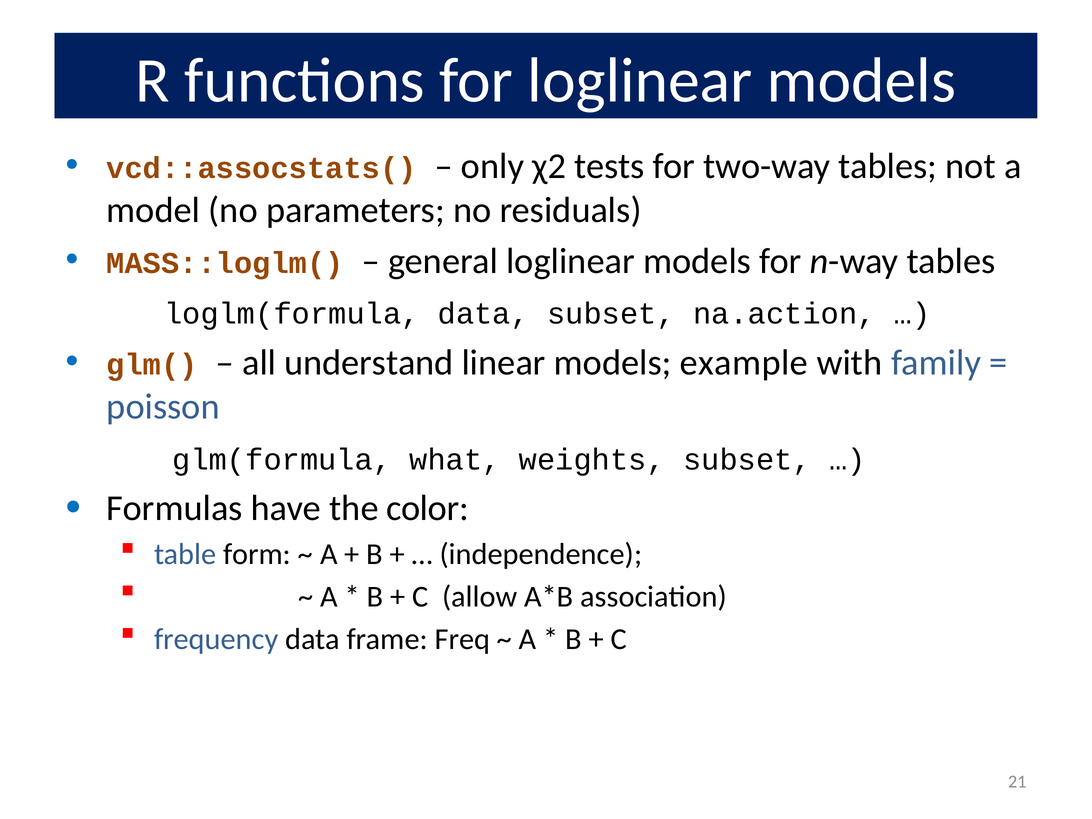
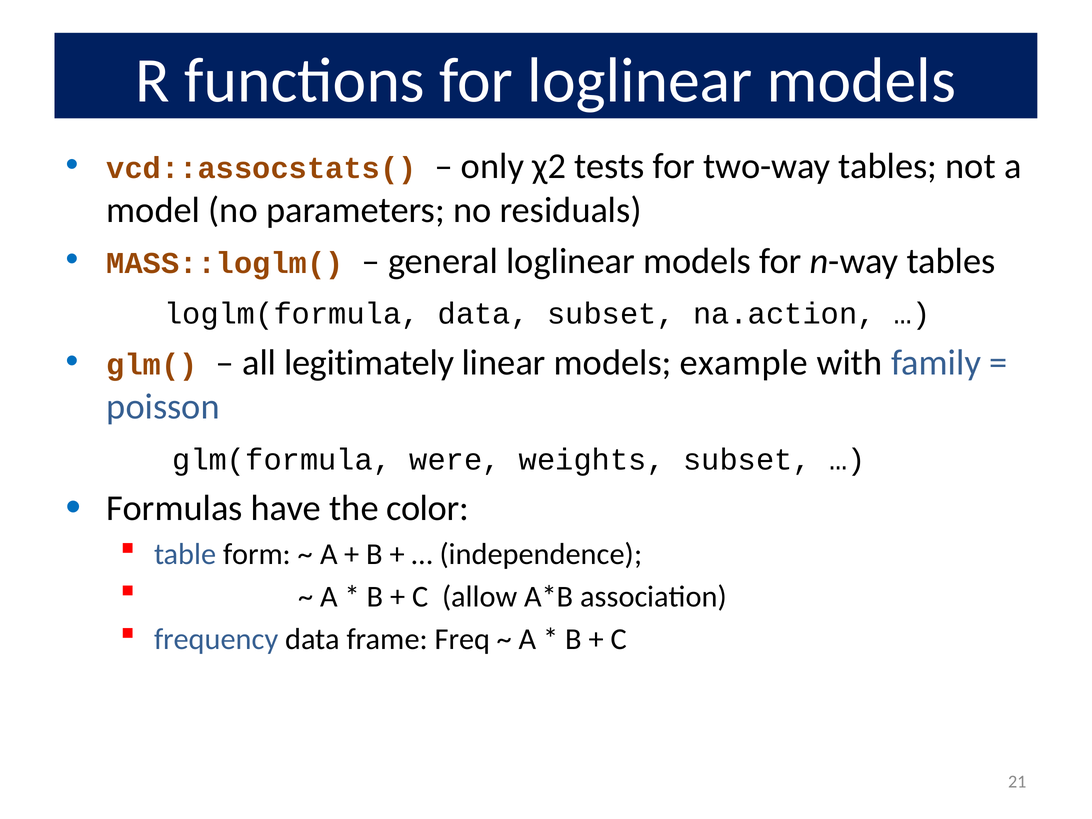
understand: understand -> legitimately
what: what -> were
